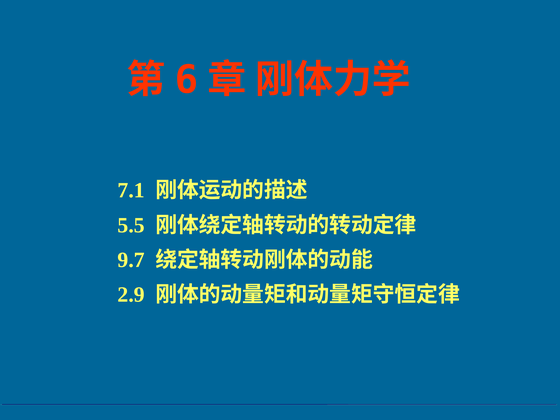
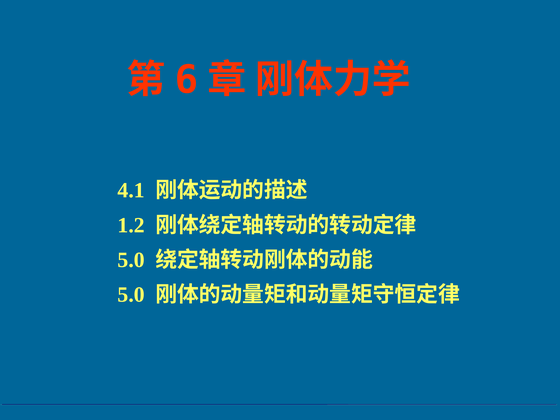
7.1: 7.1 -> 4.1
5.5: 5.5 -> 1.2
9.7 at (131, 260): 9.7 -> 5.0
2.9 at (131, 295): 2.9 -> 5.0
